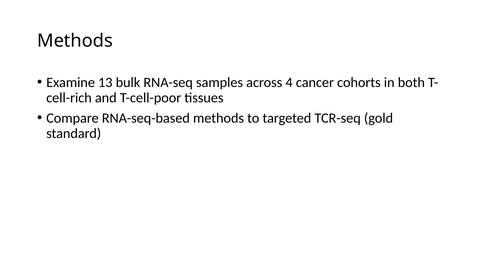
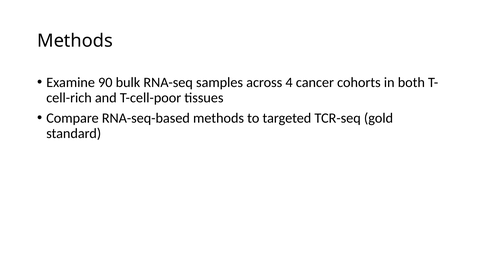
13: 13 -> 90
